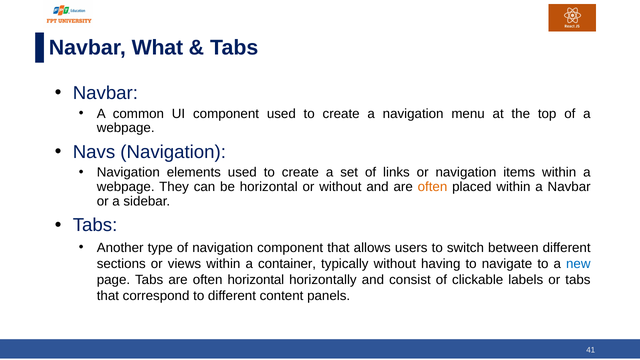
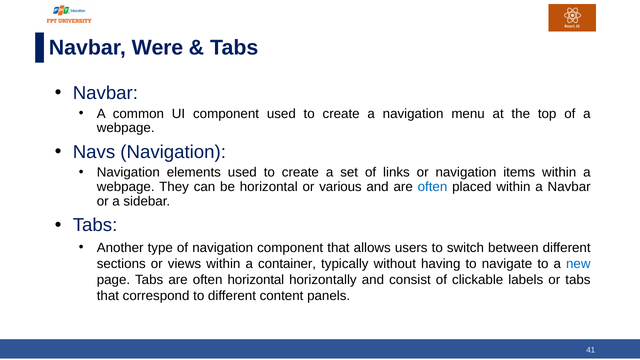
What: What -> Were
or without: without -> various
often at (432, 187) colour: orange -> blue
